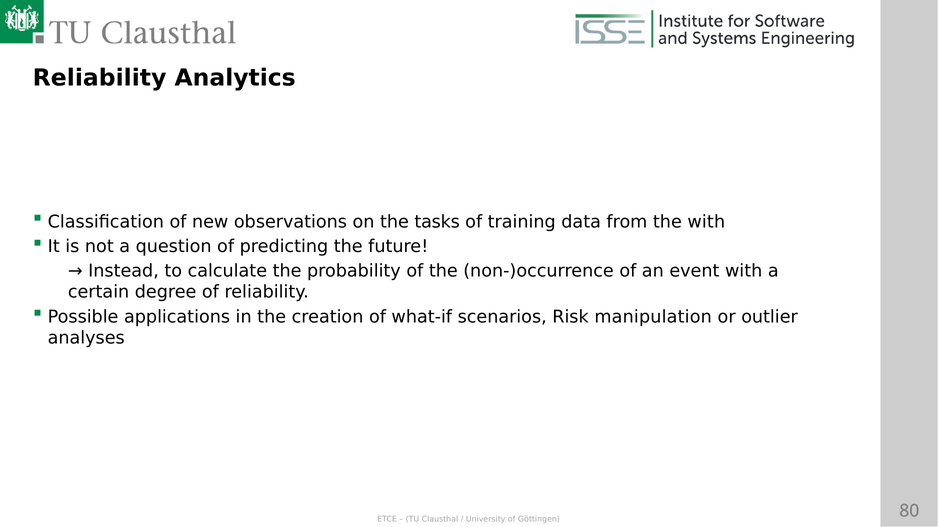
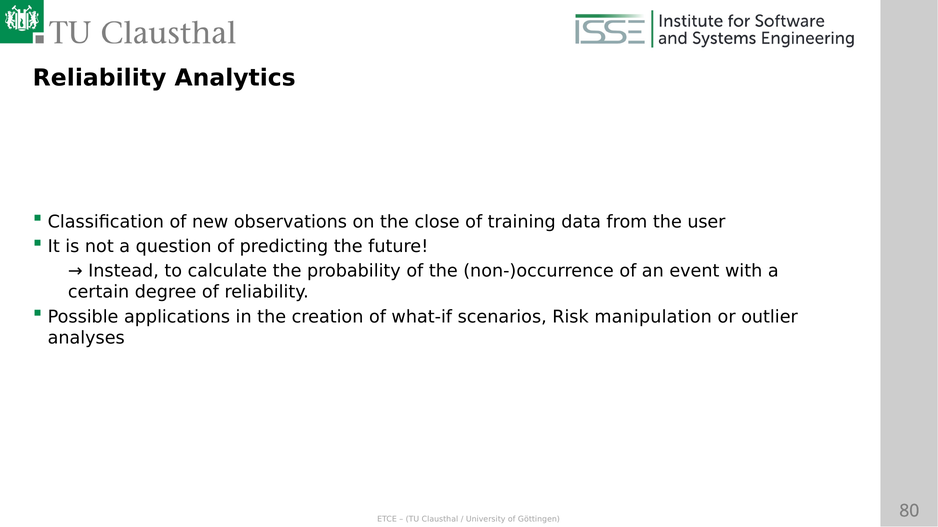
tasks: tasks -> close
the with: with -> user
